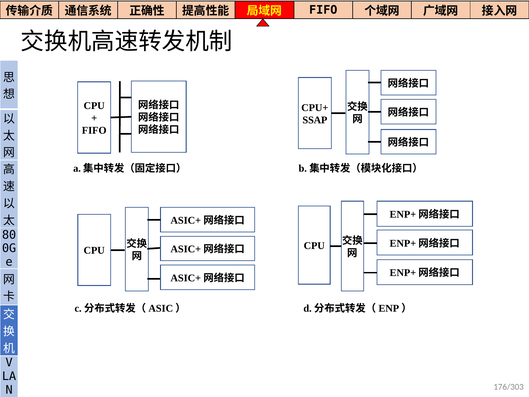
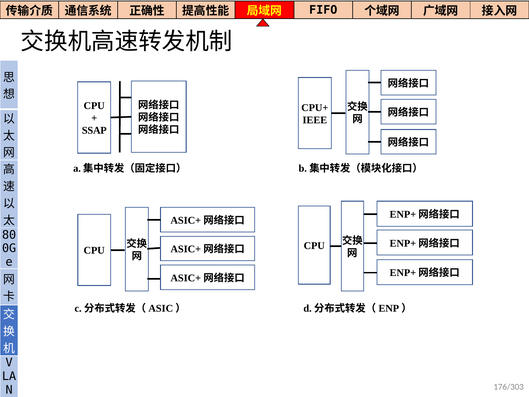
SSAP: SSAP -> IEEE
FIFO at (94, 130): FIFO -> SSAP
